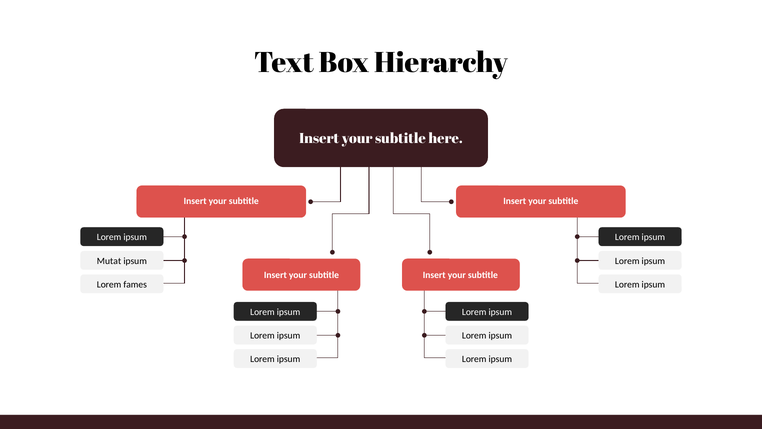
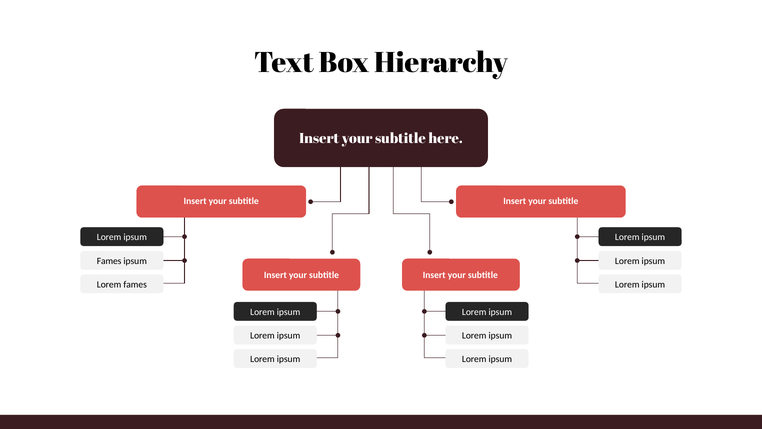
Mutat at (109, 261): Mutat -> Fames
